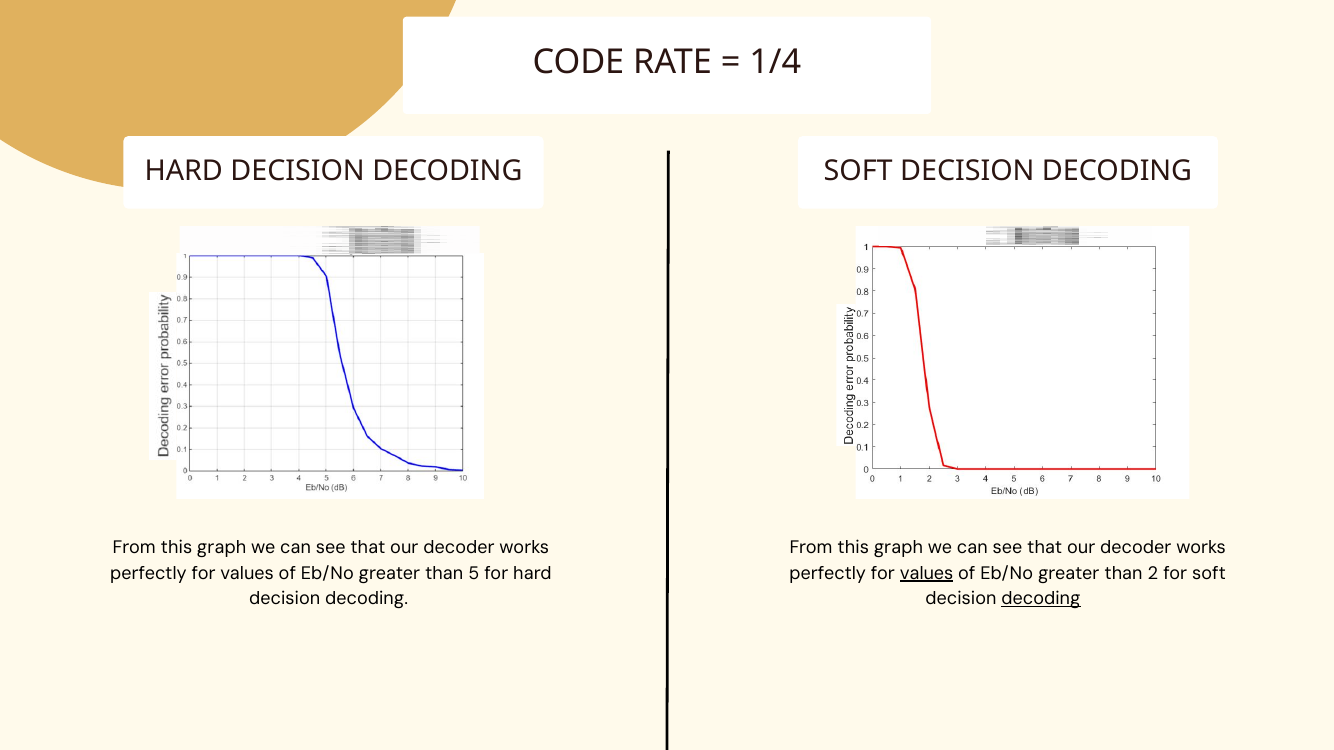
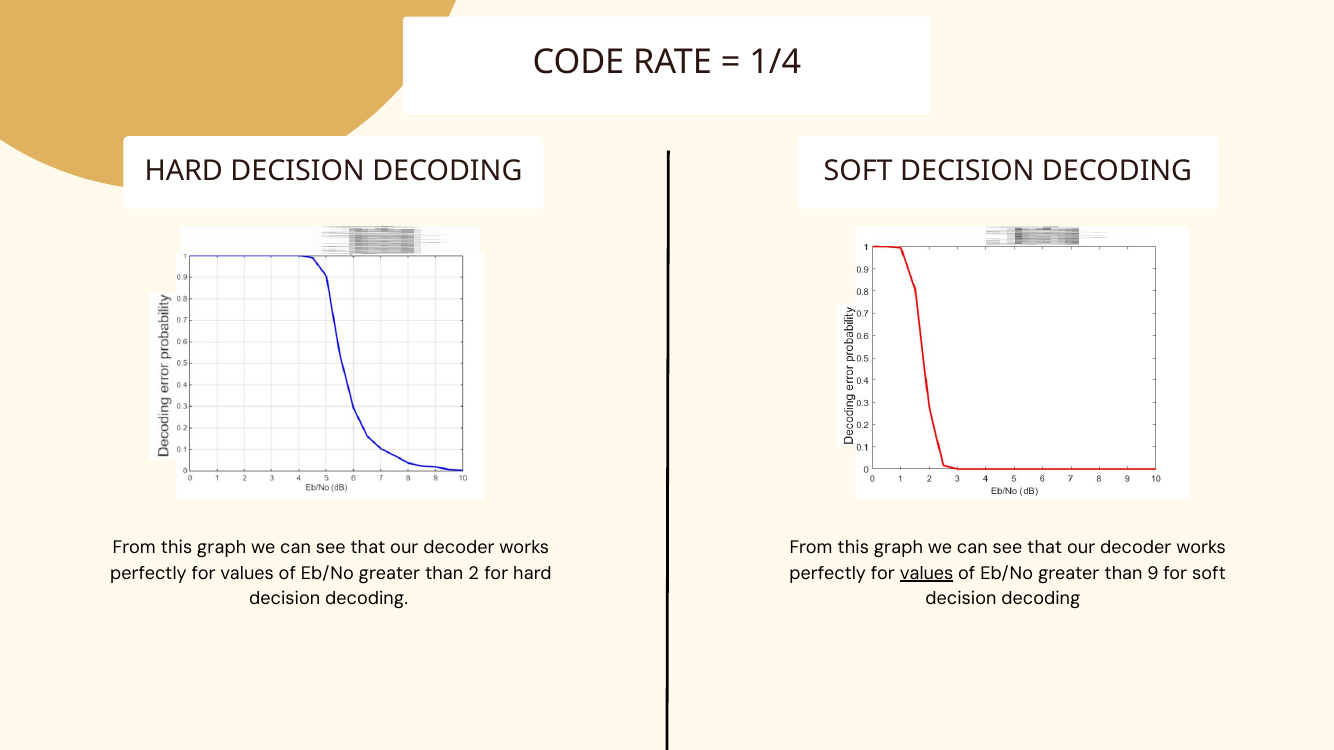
5: 5 -> 2
2: 2 -> 9
decoding at (1041, 599) underline: present -> none
